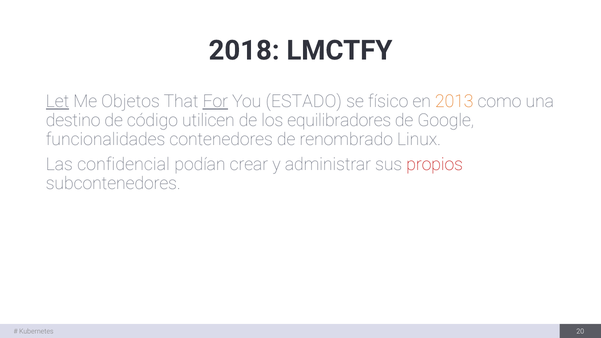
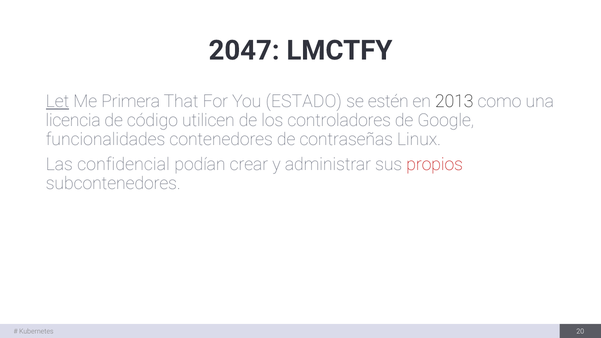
2018: 2018 -> 2047
Objetos: Objetos -> Primera
For underline: present -> none
físico: físico -> estén
2013 colour: orange -> black
destino: destino -> licencia
equilibradores: equilibradores -> controladores
renombrado: renombrado -> contraseñas
